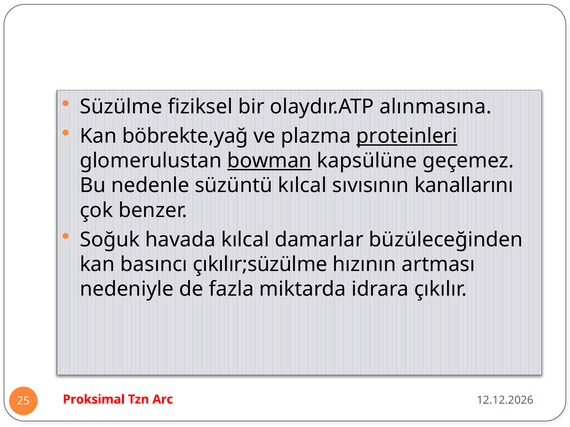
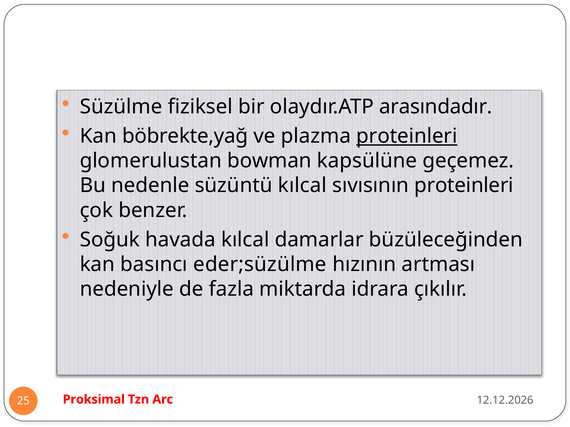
alınmasına: alınmasına -> arasındadır
bowman underline: present -> none
sıvısının kanallarını: kanallarını -> proteinleri
çıkılır;süzülme: çıkılır;süzülme -> eder;süzülme
